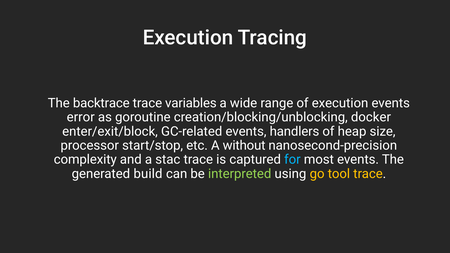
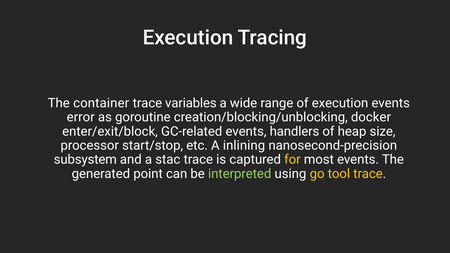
backtrace: backtrace -> container
without: without -> inlining
complexity: complexity -> subsystem
for colour: light blue -> yellow
build: build -> point
